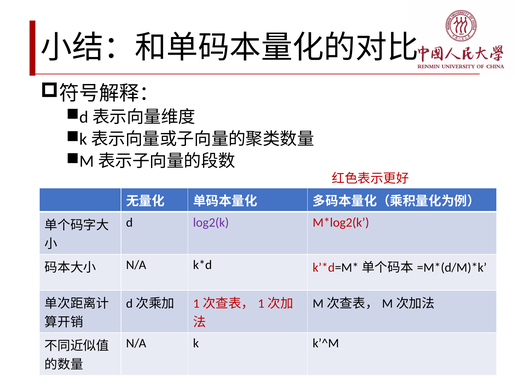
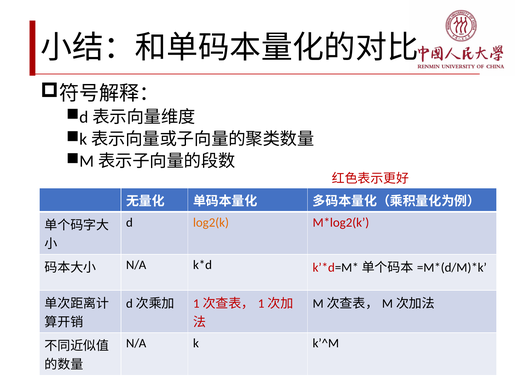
log2(k colour: purple -> orange
